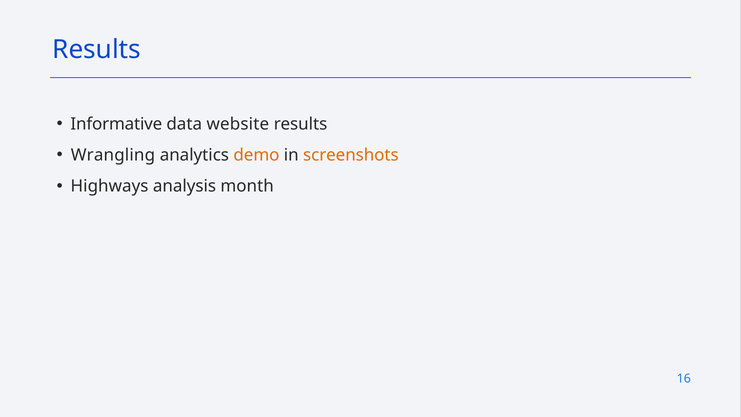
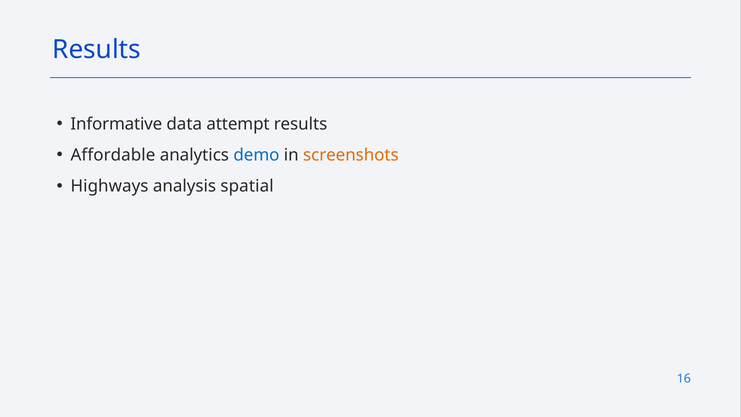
website: website -> attempt
Wrangling: Wrangling -> Affordable
demo colour: orange -> blue
month: month -> spatial
